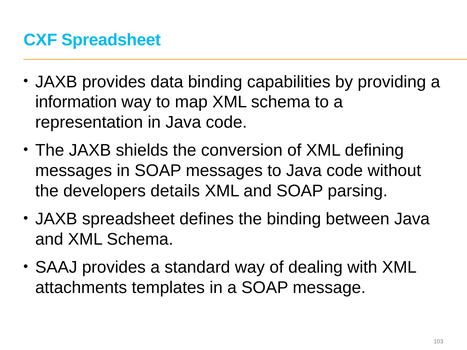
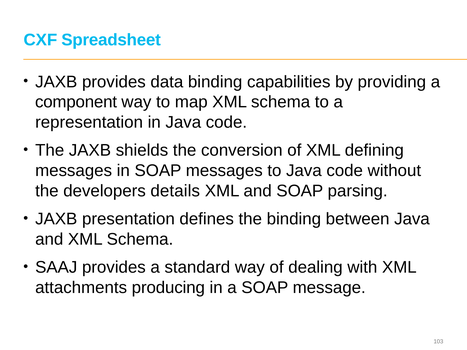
information: information -> component
JAXB spreadsheet: spreadsheet -> presentation
templates: templates -> producing
